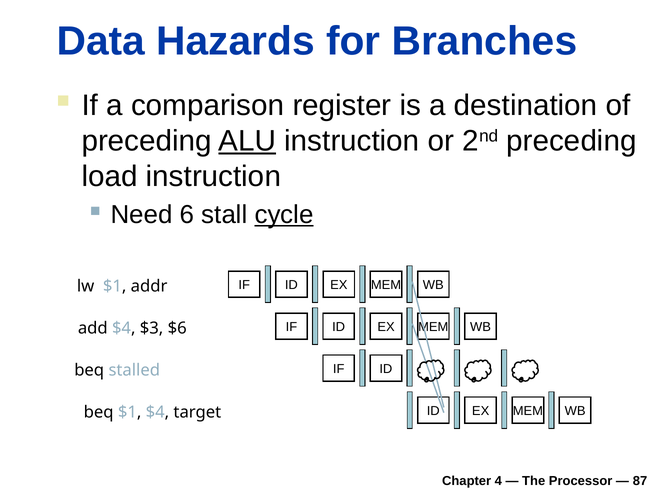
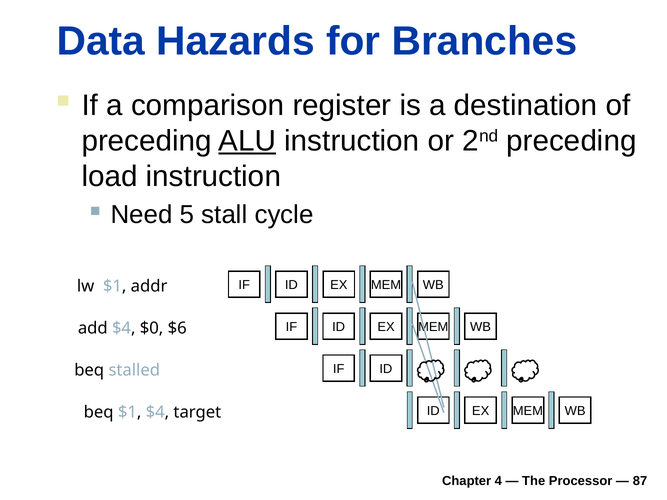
6: 6 -> 5
cycle underline: present -> none
$3: $3 -> $0
